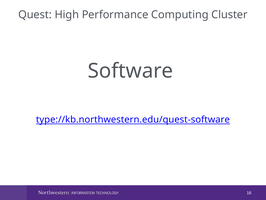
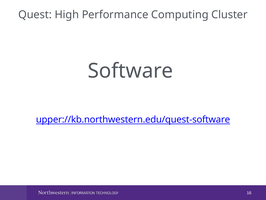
type://kb.northwestern.edu/quest-software: type://kb.northwestern.edu/quest-software -> upper://kb.northwestern.edu/quest-software
